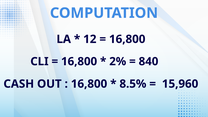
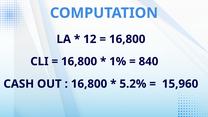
2%: 2% -> 1%
8.5%: 8.5% -> 5.2%
